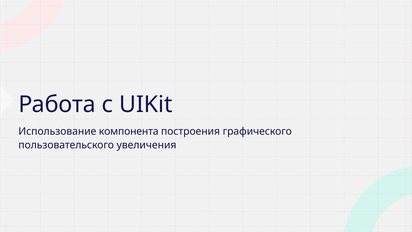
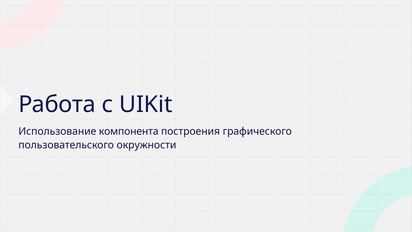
увеличения: увеличения -> окружности
